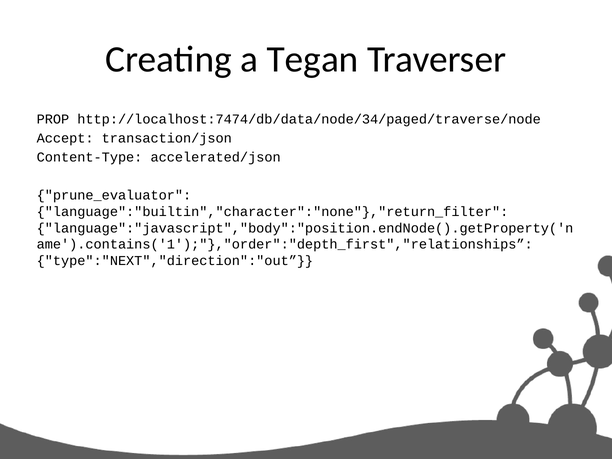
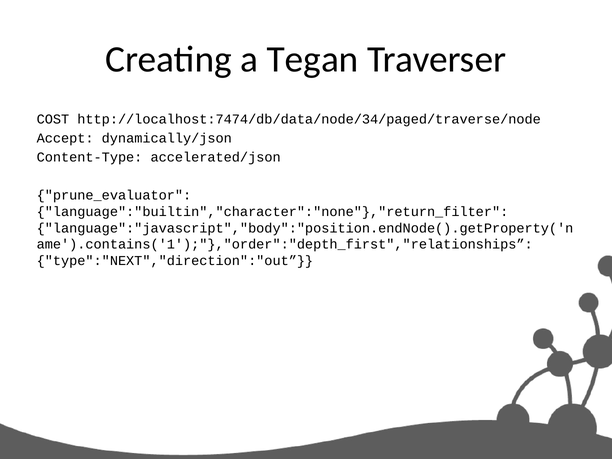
PROP: PROP -> COST
transaction/json: transaction/json -> dynamically/json
